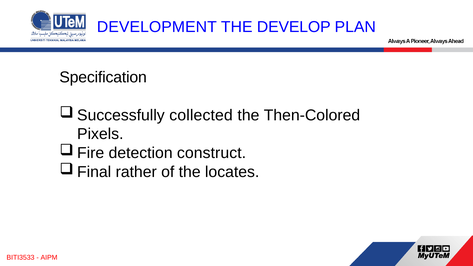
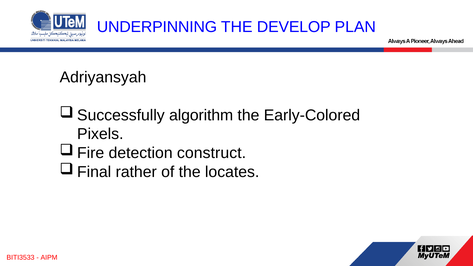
DEVELOPMENT: DEVELOPMENT -> UNDERPINNING
Specification: Specification -> Adriyansyah
collected: collected -> algorithm
Then-Colored: Then-Colored -> Early-Colored
